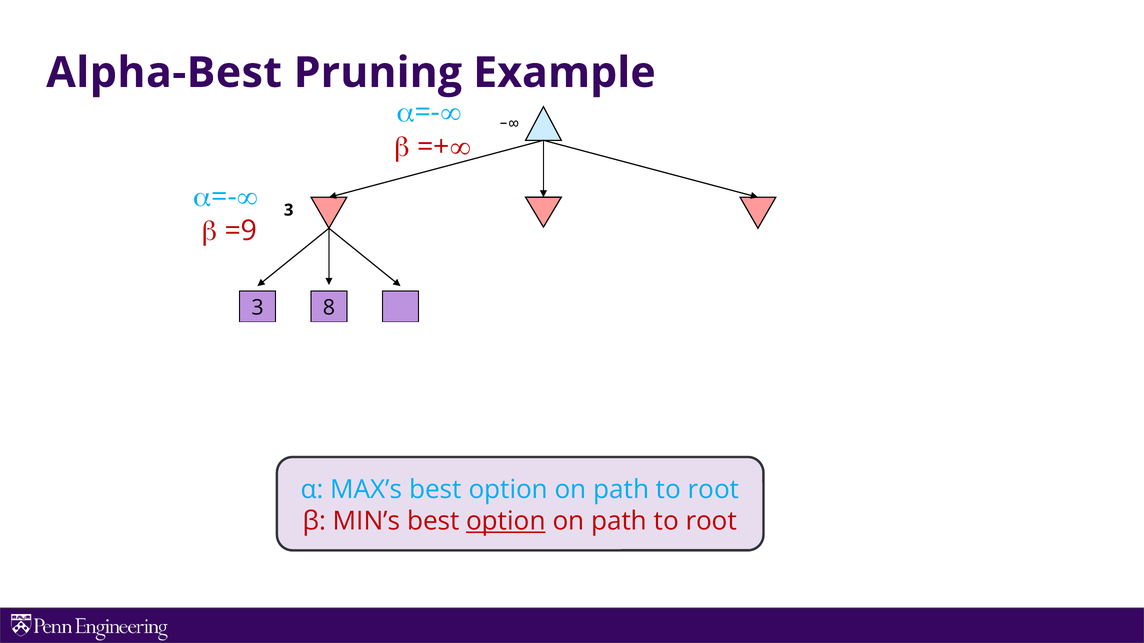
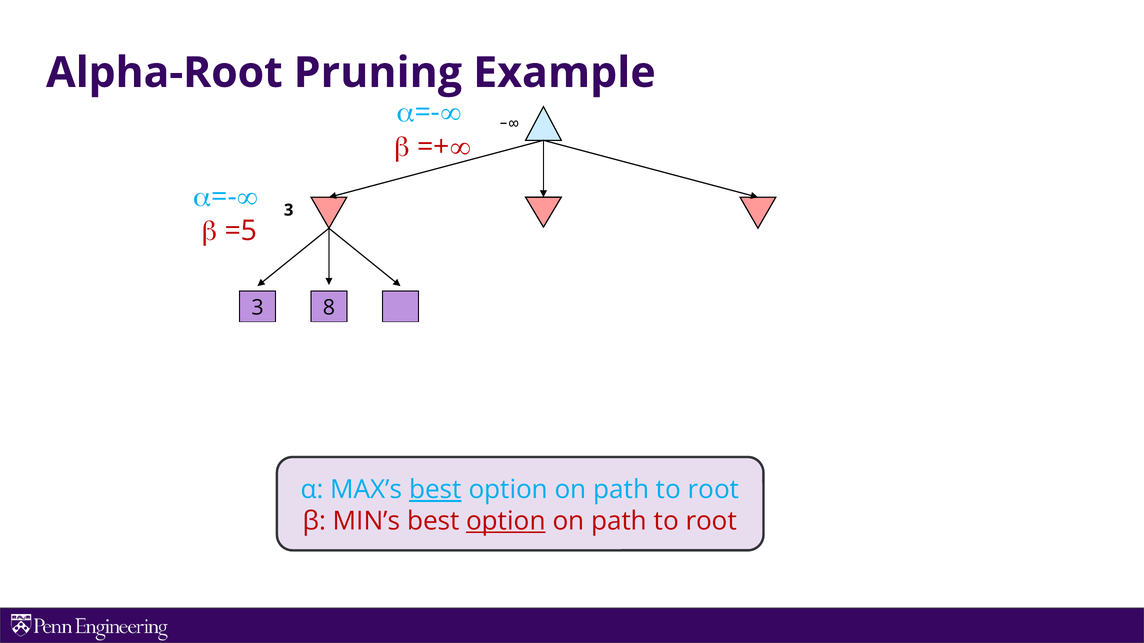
Alpha-Best: Alpha-Best -> Alpha-Root
=9: =9 -> =5
best at (435, 490) underline: none -> present
